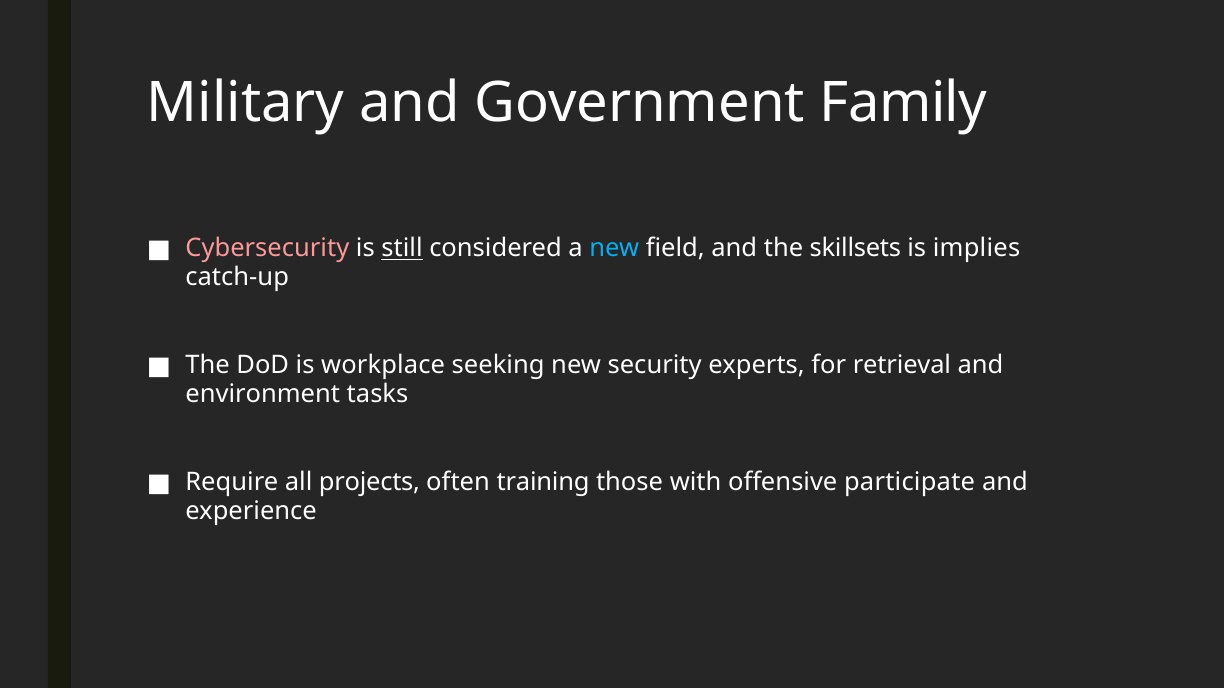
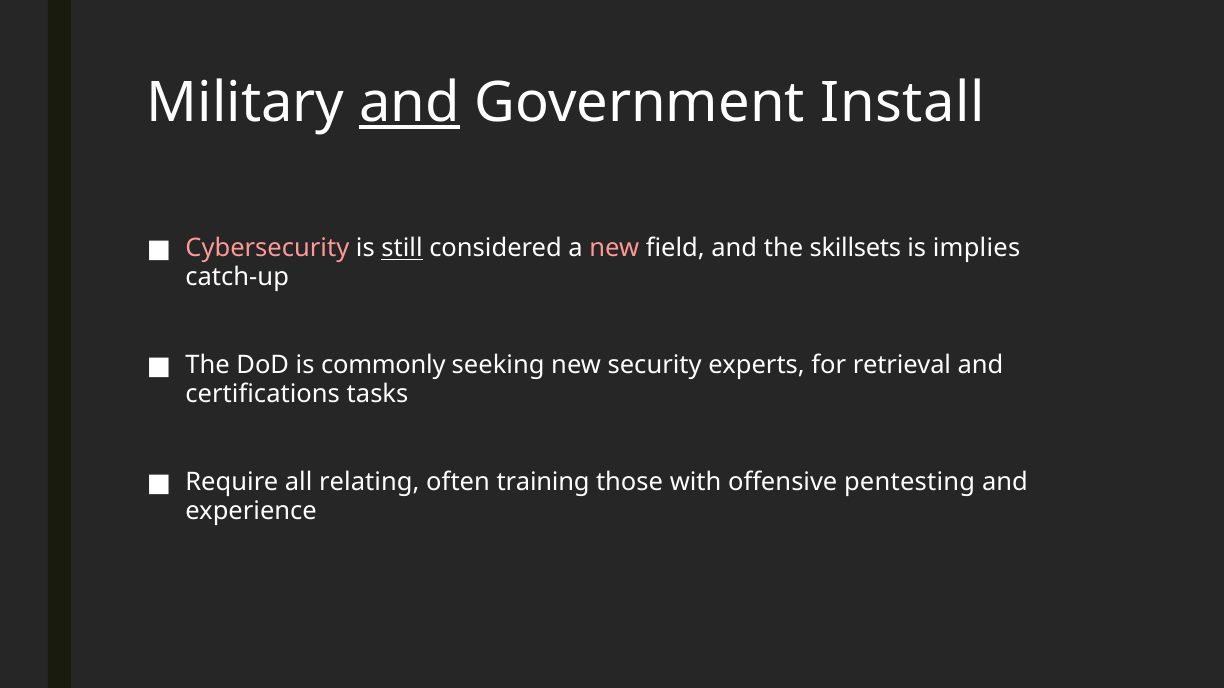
and at (409, 103) underline: none -> present
Family: Family -> Install
new at (614, 249) colour: light blue -> pink
workplace: workplace -> commonly
environment: environment -> certifications
projects: projects -> relating
participate: participate -> pentesting
